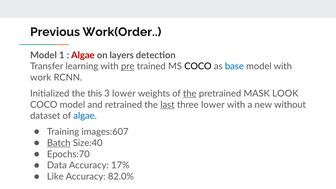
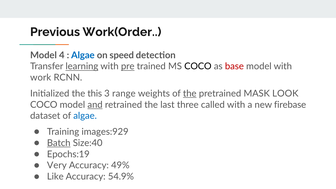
1: 1 -> 4
Algae at (83, 55) colour: red -> blue
layers: layers -> speed
learning underline: none -> present
base colour: blue -> red
3 lower: lower -> range
and underline: none -> present
last underline: present -> none
three lower: lower -> called
without: without -> firebase
images:607: images:607 -> images:929
Epochs:70: Epochs:70 -> Epochs:19
Data: Data -> Very
17%: 17% -> 49%
82.0%: 82.0% -> 54.9%
